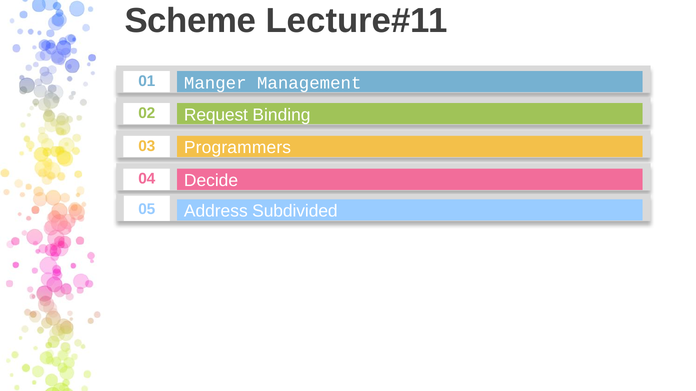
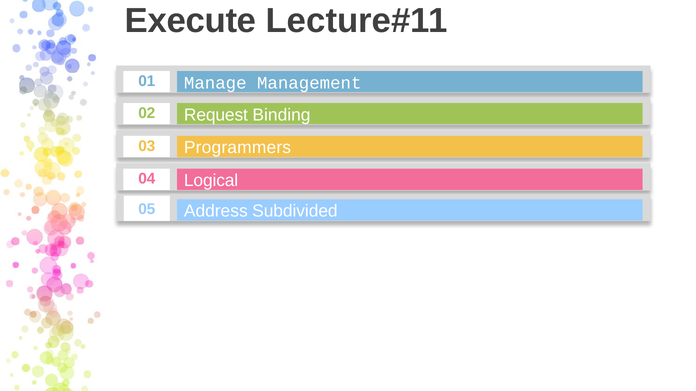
Scheme: Scheme -> Execute
Manger: Manger -> Manage
Decide: Decide -> Logical
